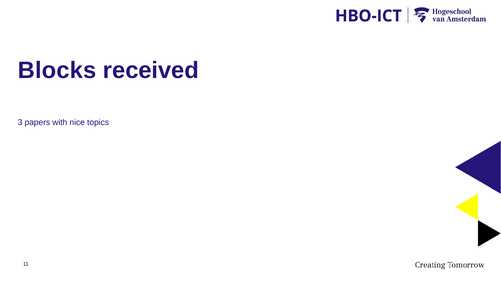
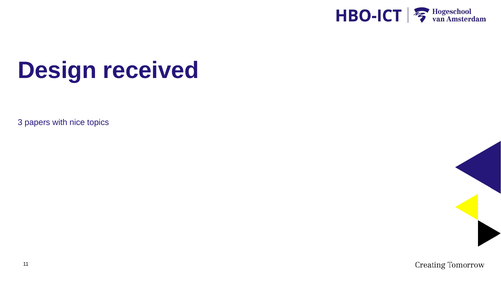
Blocks: Blocks -> Design
